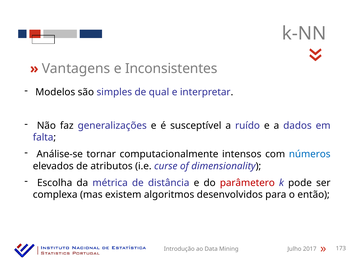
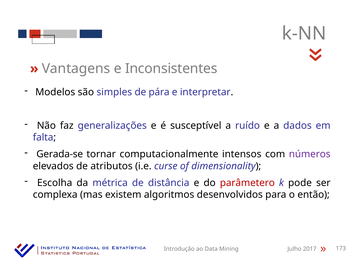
qual: qual -> pára
Análise-se: Análise-se -> Gerada-se
números colour: blue -> purple
